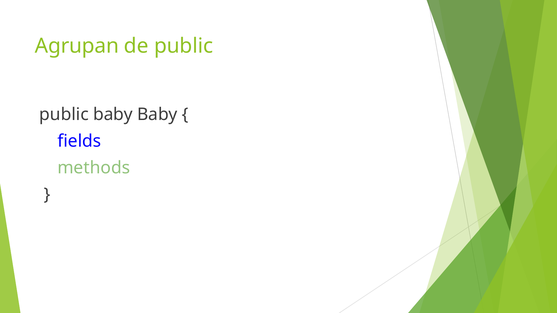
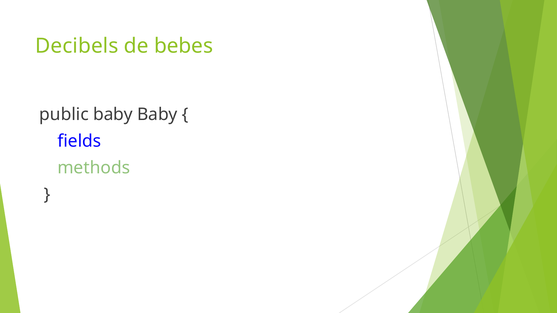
Agrupan: Agrupan -> Decibels
de public: public -> bebes
